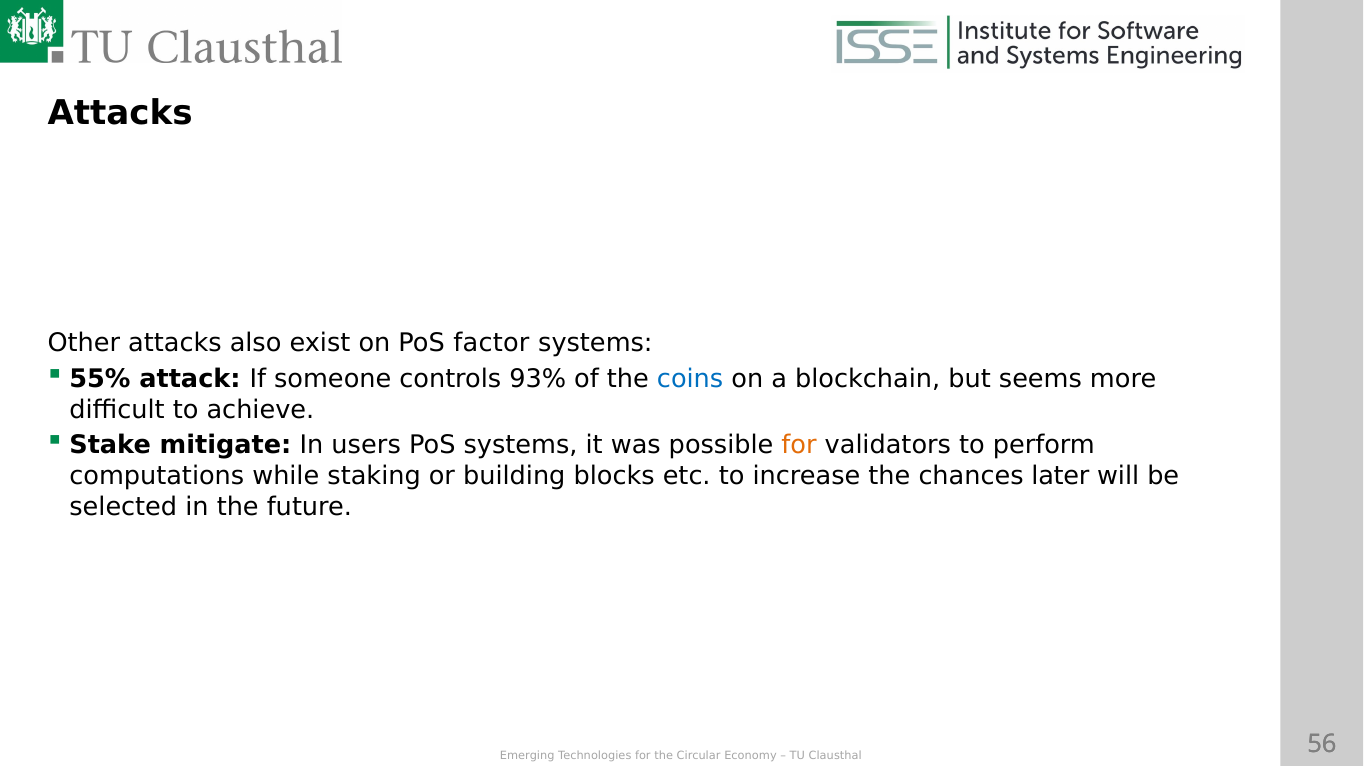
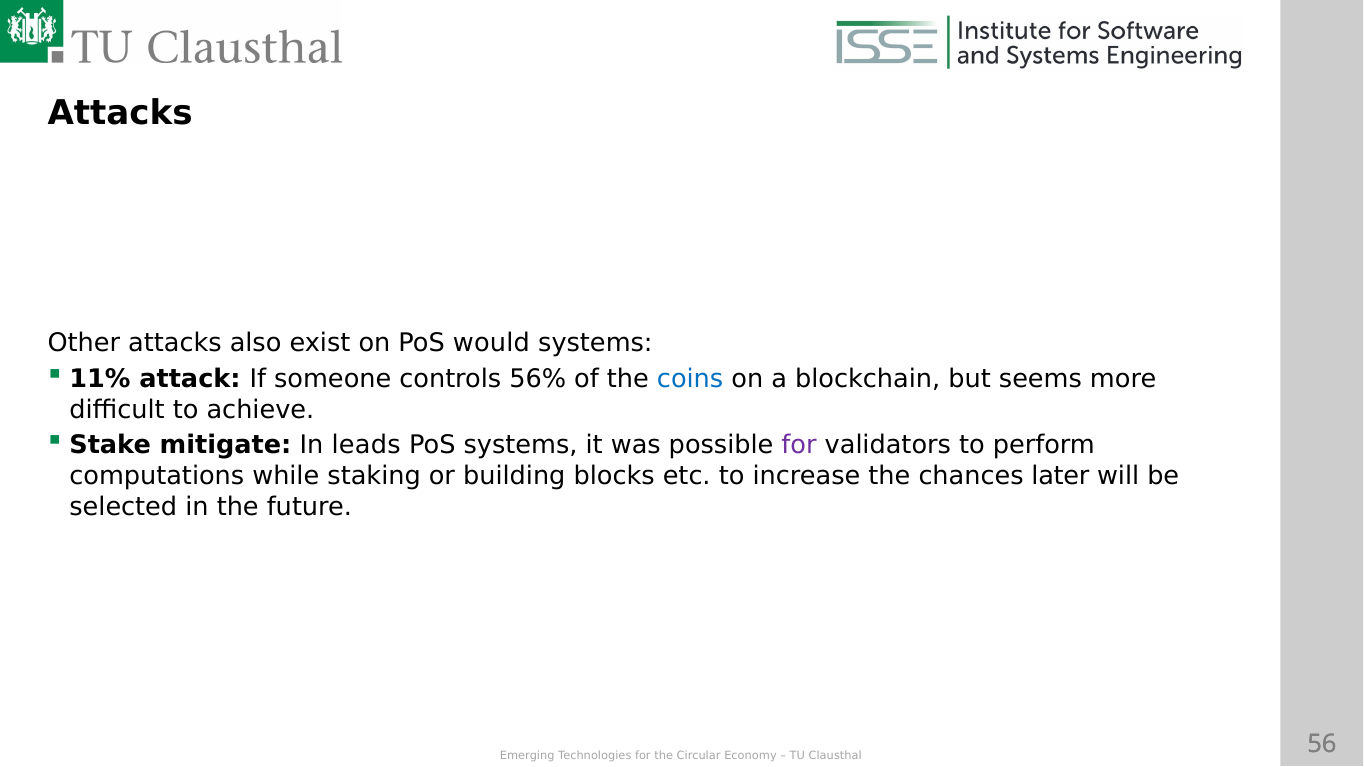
factor: factor -> would
55%: 55% -> 11%
93%: 93% -> 56%
users: users -> leads
for at (799, 446) colour: orange -> purple
